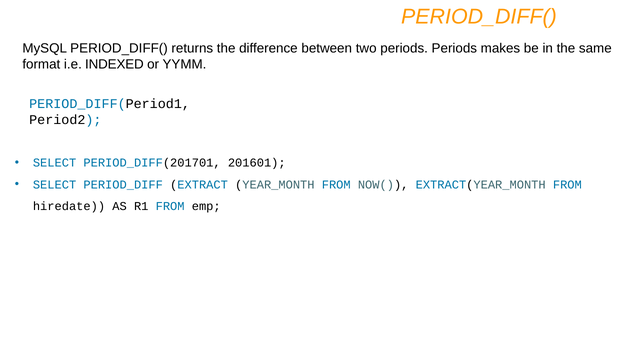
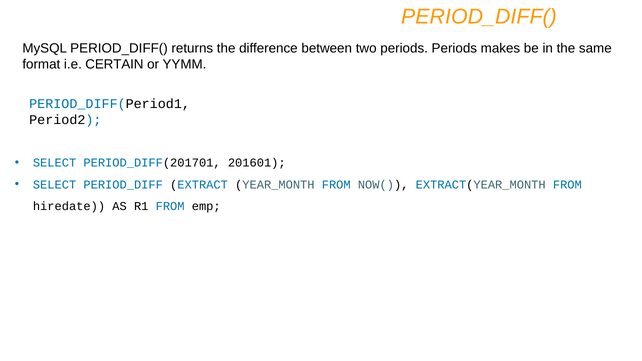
INDEXED: INDEXED -> CERTAIN
